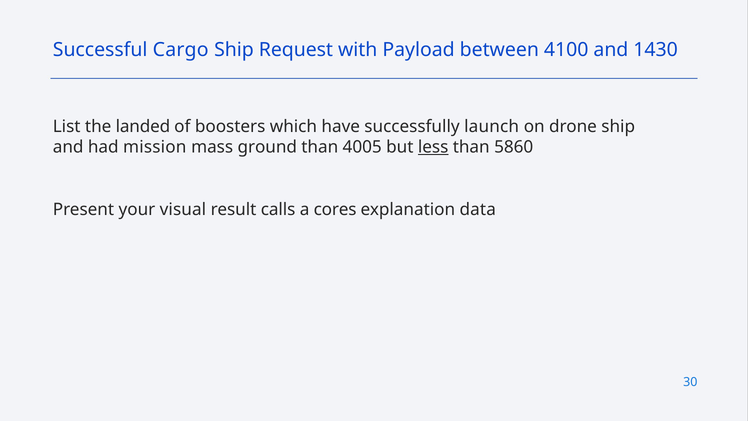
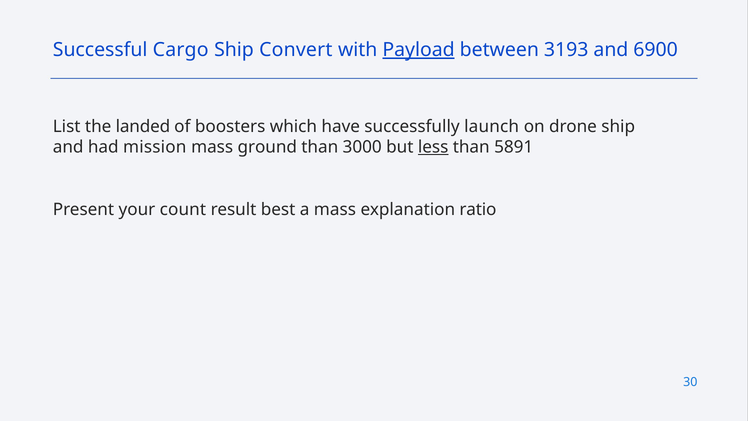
Request: Request -> Convert
Payload underline: none -> present
4100: 4100 -> 3193
1430: 1430 -> 6900
4005: 4005 -> 3000
5860: 5860 -> 5891
visual: visual -> count
calls: calls -> best
a cores: cores -> mass
data: data -> ratio
